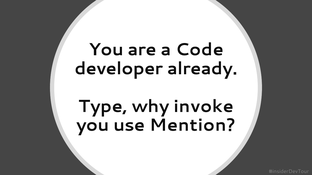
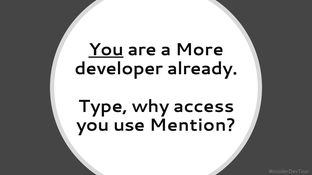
You at (106, 50) underline: none -> present
Code: Code -> More
invoke: invoke -> access
